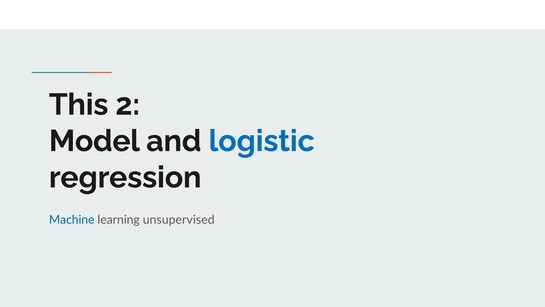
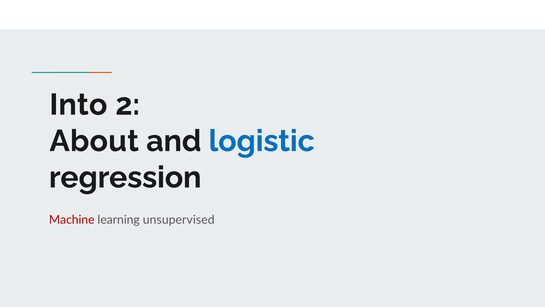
This: This -> Into
Model: Model -> About
Machine colour: blue -> red
